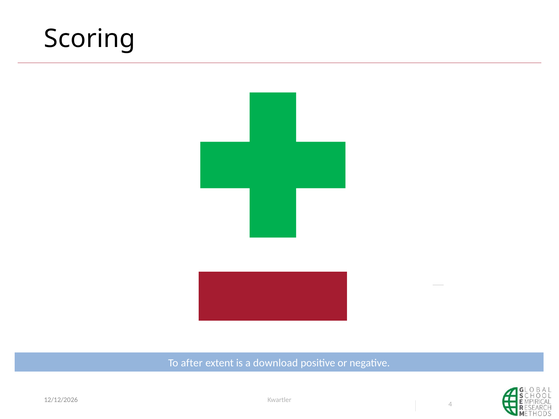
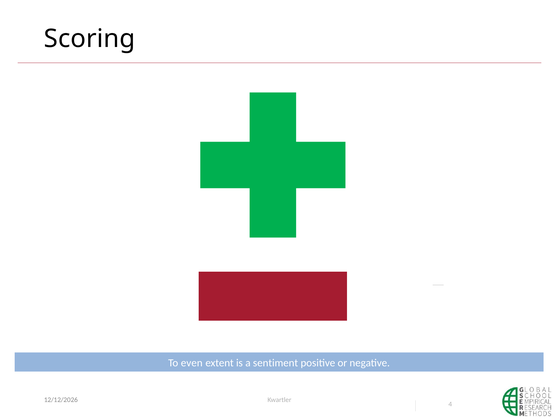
after: after -> even
download: download -> sentiment
